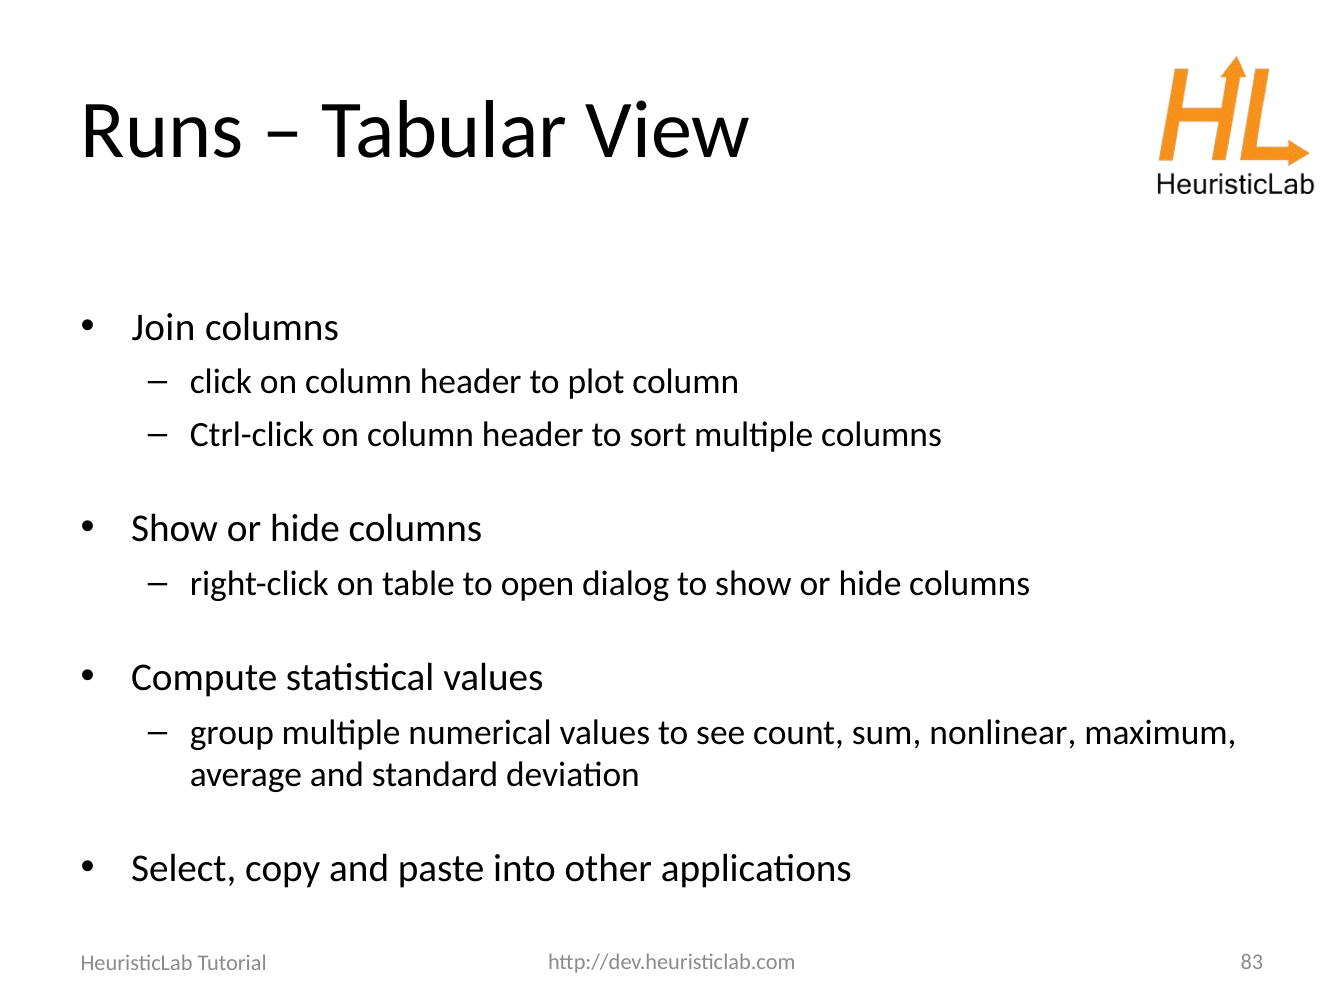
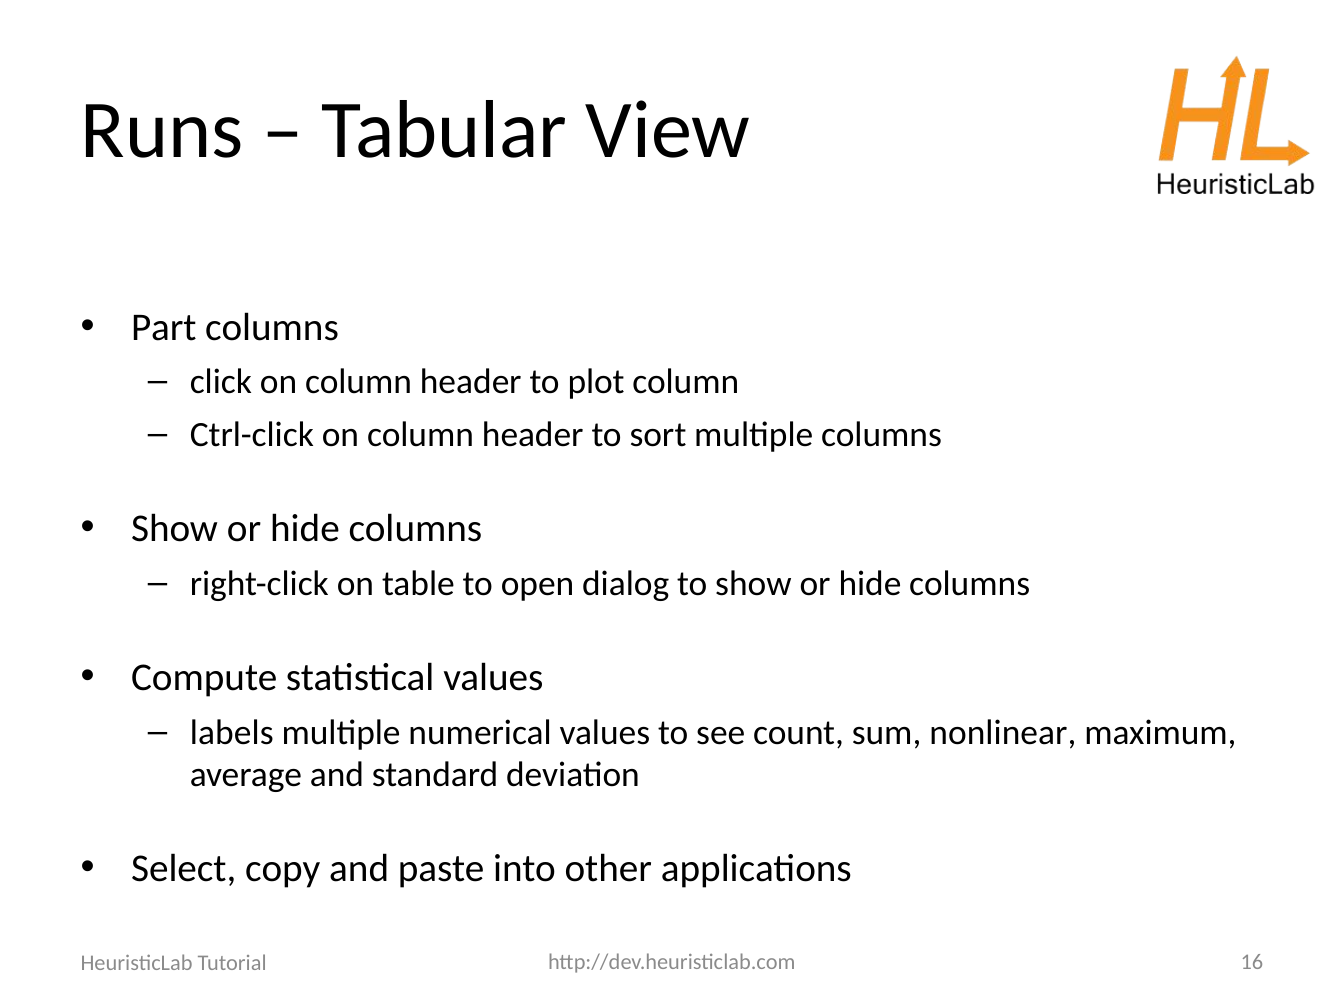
Join: Join -> Part
group: group -> labels
83: 83 -> 16
